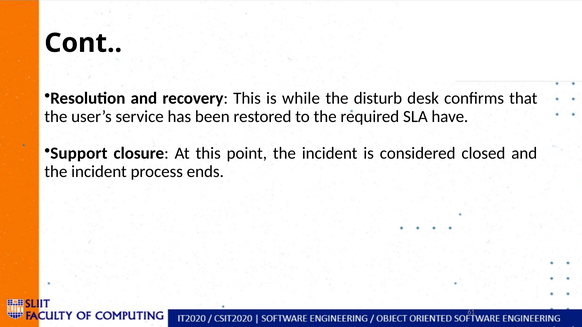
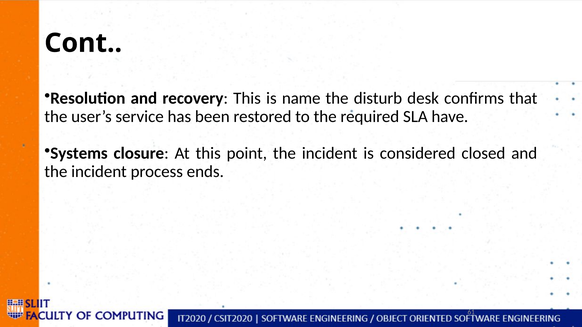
while: while -> name
Support: Support -> Systems
